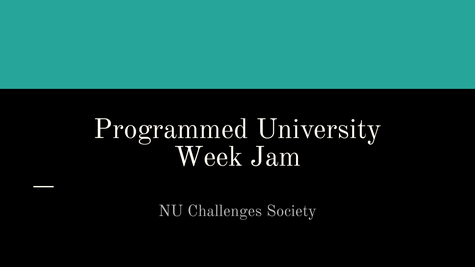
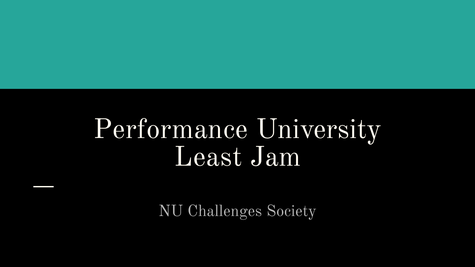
Programmed: Programmed -> Performance
Week: Week -> Least
